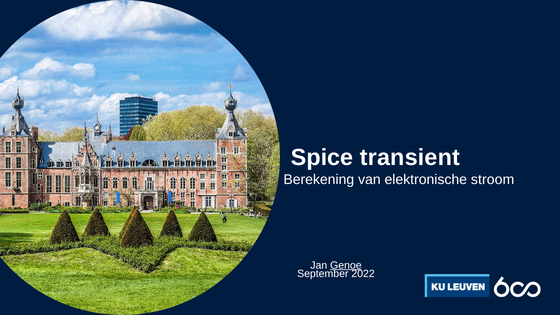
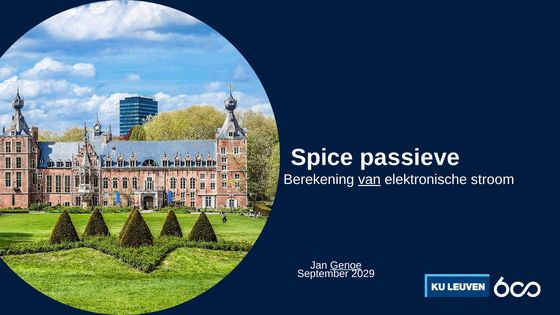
transient: transient -> passieve
van underline: none -> present
2022: 2022 -> 2029
